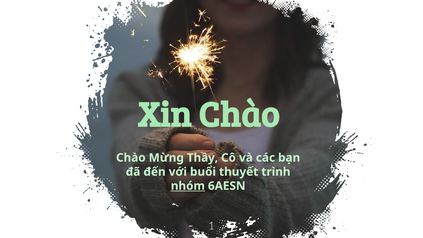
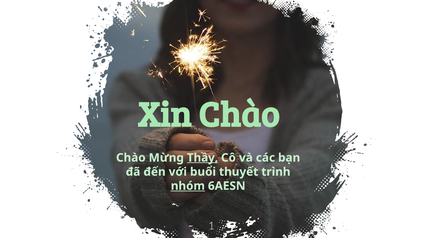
Thầy underline: none -> present
